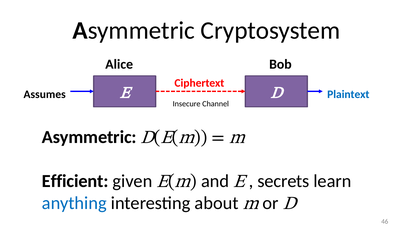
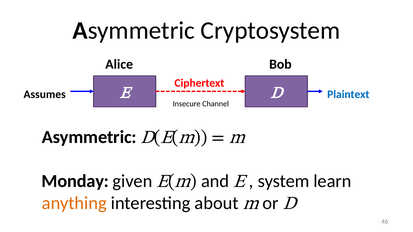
Efficient: Efficient -> Monday
secrets: secrets -> system
anything colour: blue -> orange
